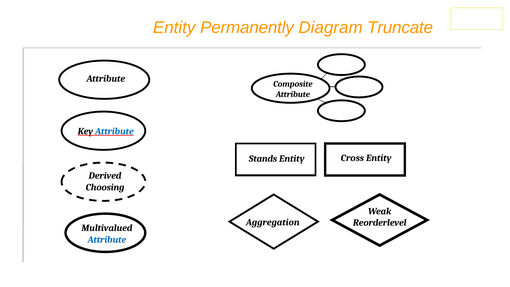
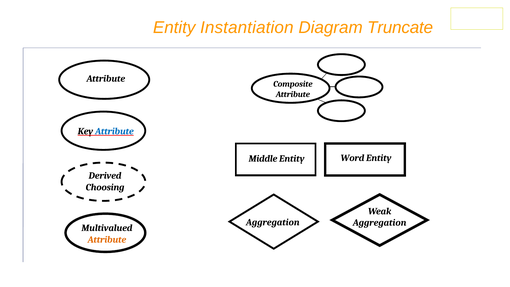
Permanently: Permanently -> Instantiation
Cross: Cross -> Word
Stands: Stands -> Middle
Reorderlevel at (380, 223): Reorderlevel -> Aggregation
Attribute at (107, 240) colour: blue -> orange
